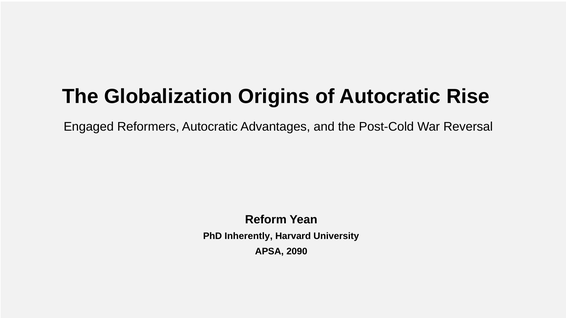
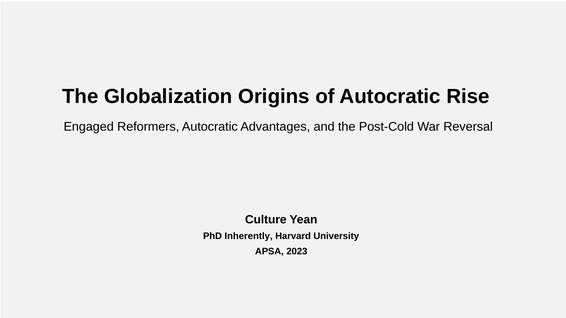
Reform: Reform -> Culture
2090: 2090 -> 2023
